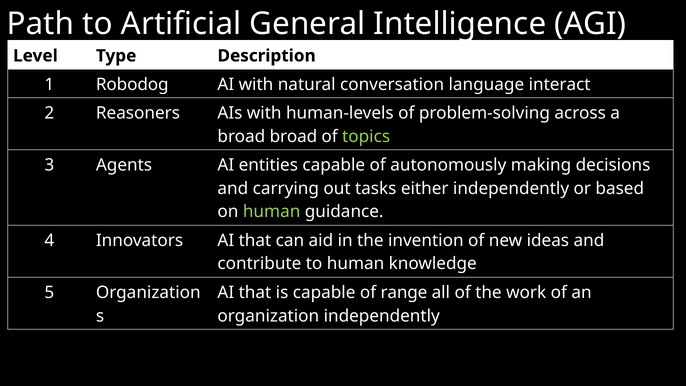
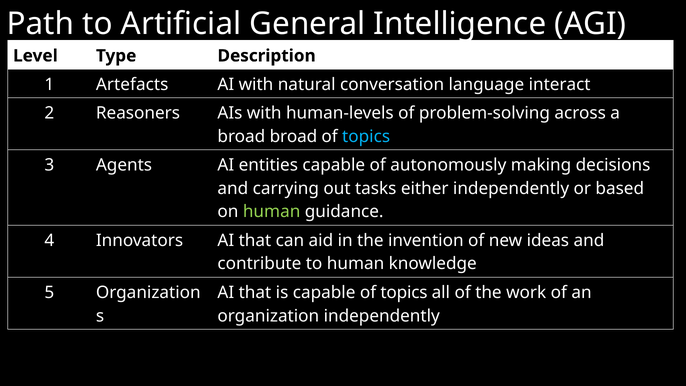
Robodog: Robodog -> Artefacts
topics at (366, 136) colour: light green -> light blue
capable of range: range -> topics
